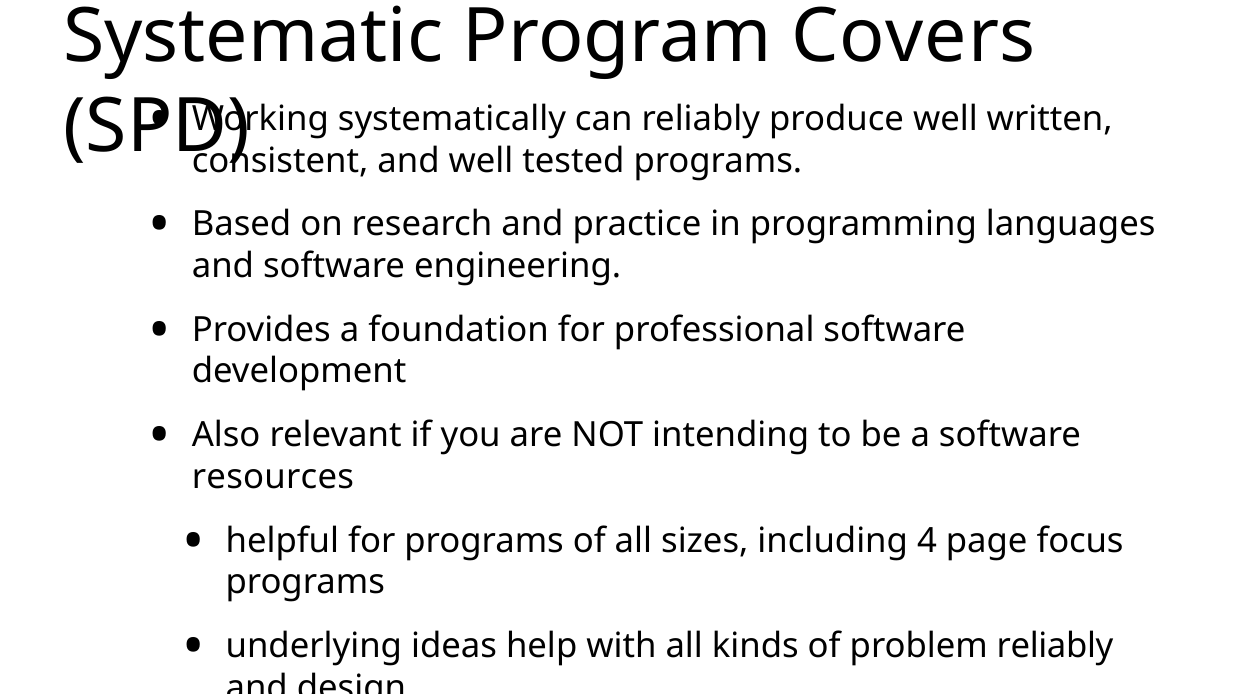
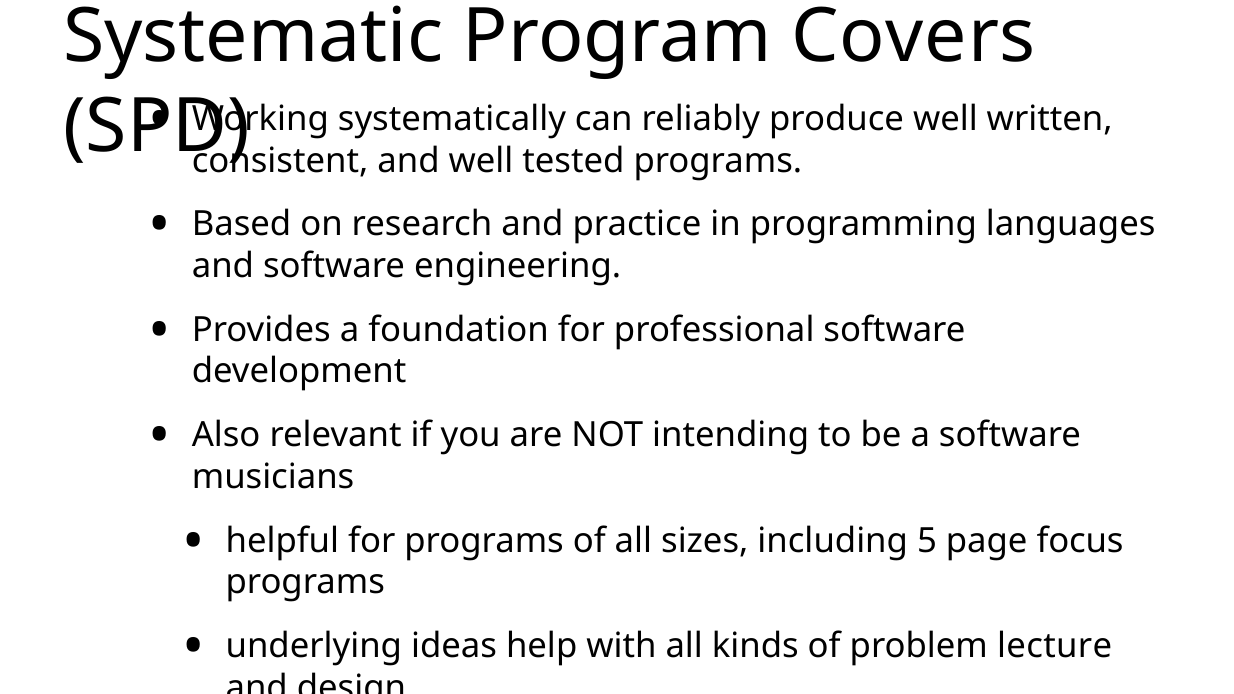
resources: resources -> musicians
4: 4 -> 5
problem reliably: reliably -> lecture
